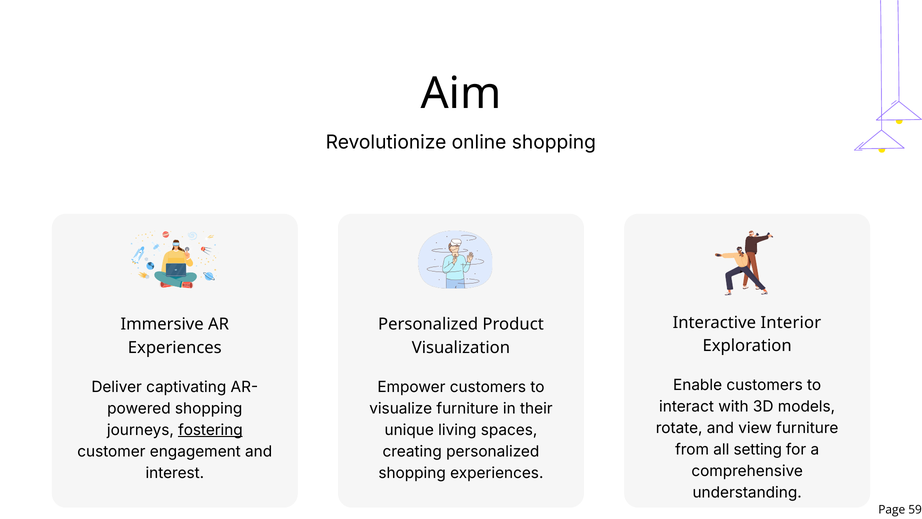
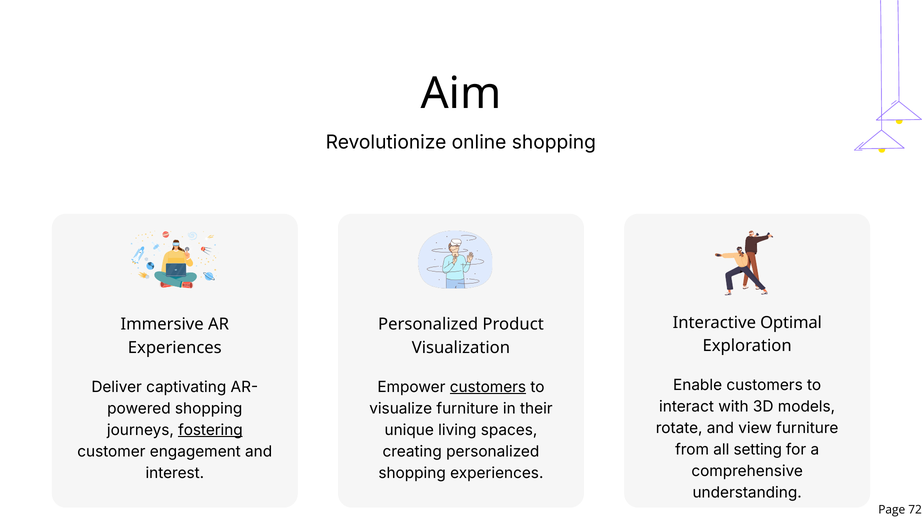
Interior: Interior -> Optimal
customers at (488, 387) underline: none -> present
59: 59 -> 72
